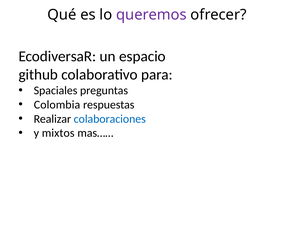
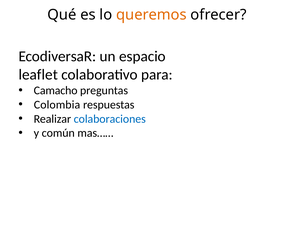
queremos colour: purple -> orange
github: github -> leaflet
Spaciales: Spaciales -> Camacho
mixtos: mixtos -> común
